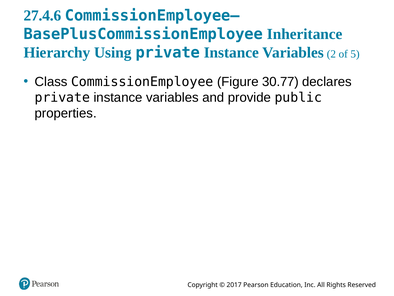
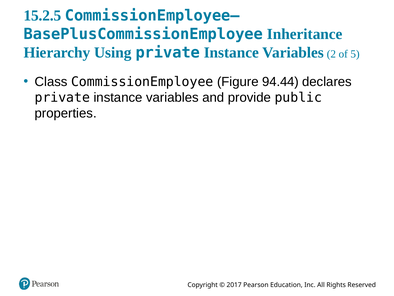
27.4.6: 27.4.6 -> 15.2.5
30.77: 30.77 -> 94.44
